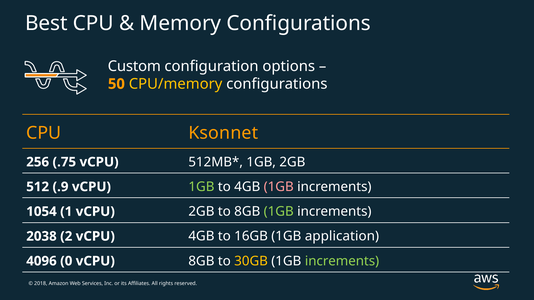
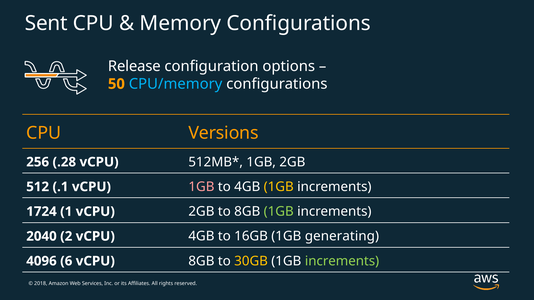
Best: Best -> Sent
Custom: Custom -> Release
CPU/memory colour: yellow -> light blue
Ksonnet: Ksonnet -> Versions
.75: .75 -> .28
.9: .9 -> .1
1GB at (201, 187) colour: light green -> pink
1GB at (279, 187) colour: pink -> yellow
1054: 1054 -> 1724
2038: 2038 -> 2040
application: application -> generating
0: 0 -> 6
